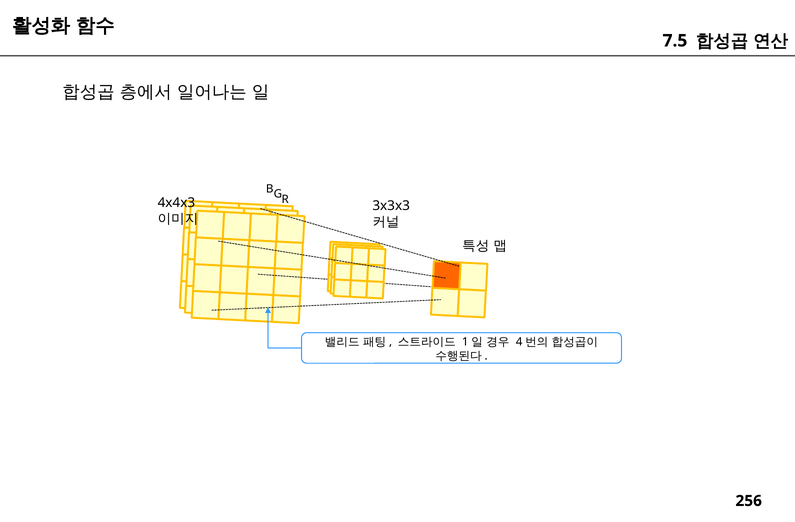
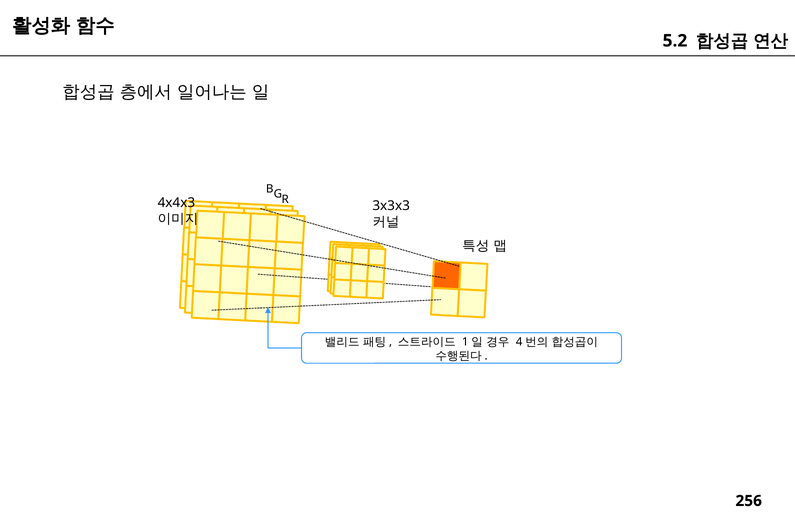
7.5: 7.5 -> 5.2
